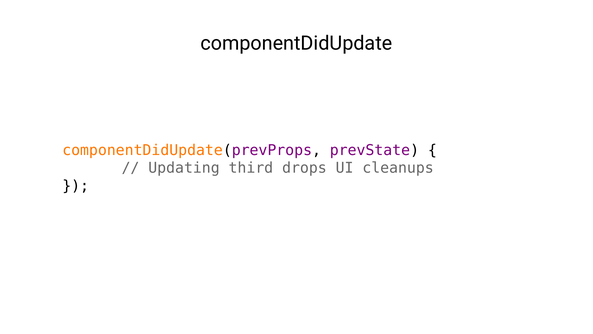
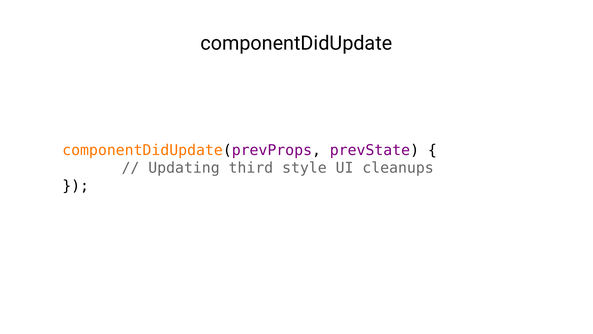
drops: drops -> style
